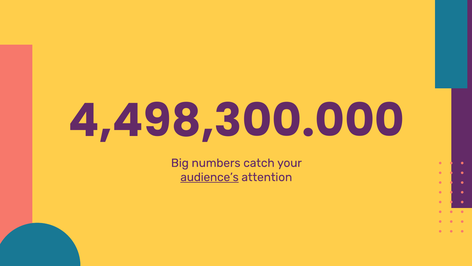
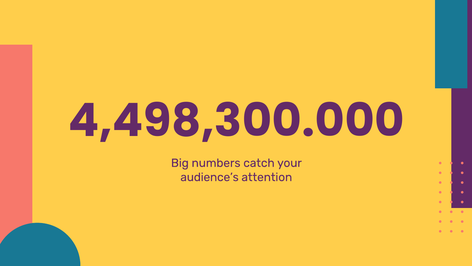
audience’s underline: present -> none
